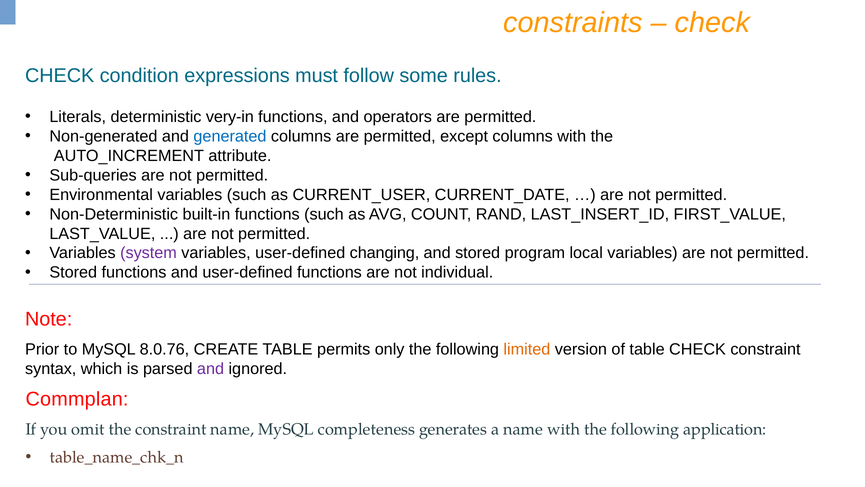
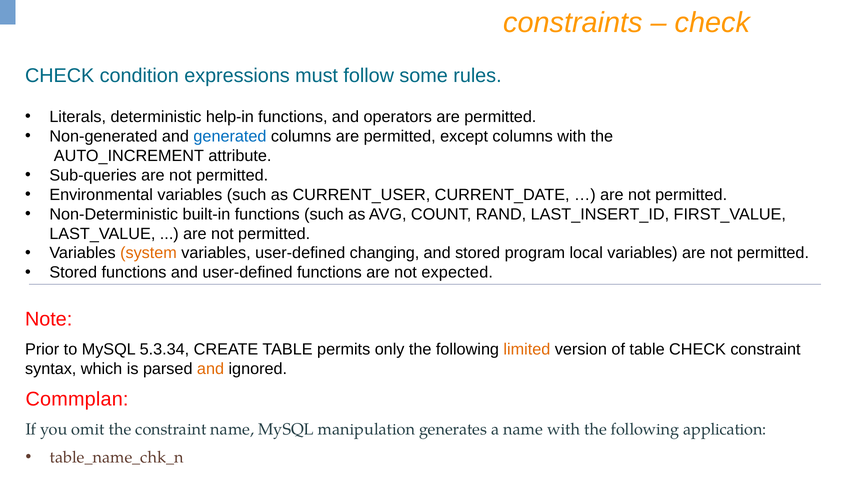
very-in: very-in -> help-in
system colour: purple -> orange
individual: individual -> expected
8.0.76: 8.0.76 -> 5.3.34
and at (211, 369) colour: purple -> orange
completeness: completeness -> manipulation
